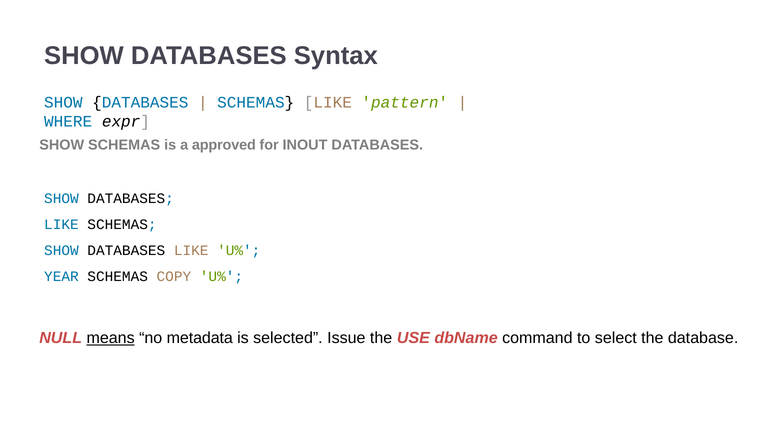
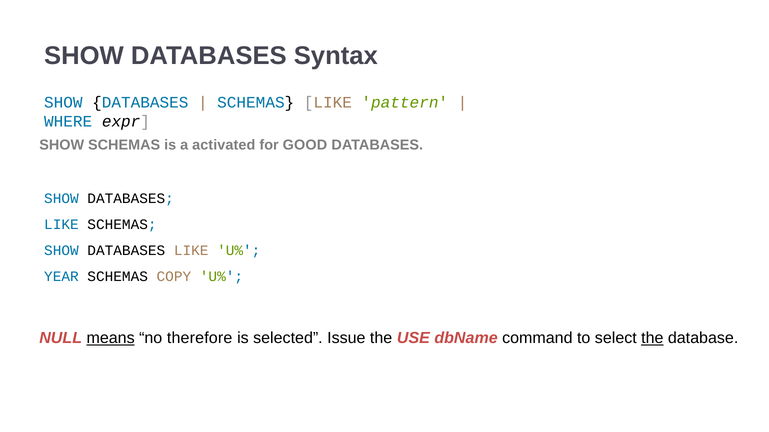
approved: approved -> activated
INOUT: INOUT -> GOOD
metadata: metadata -> therefore
the at (652, 338) underline: none -> present
